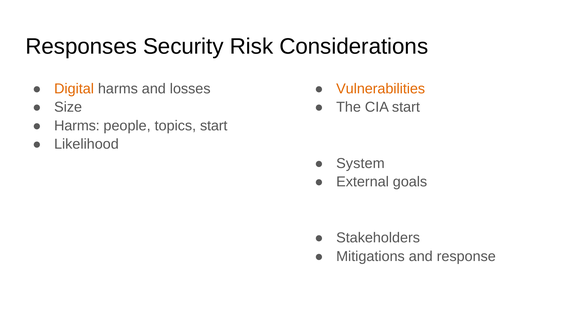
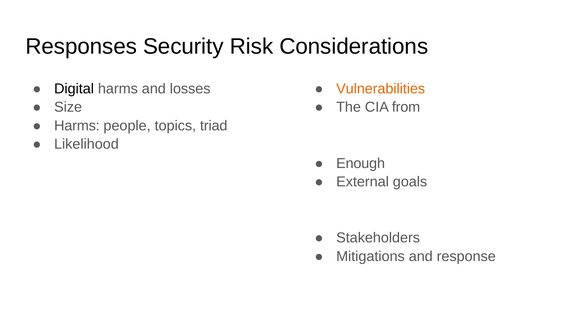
Digital colour: orange -> black
CIA start: start -> from
topics start: start -> triad
System: System -> Enough
